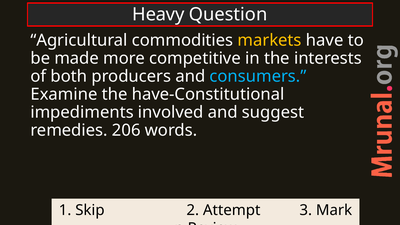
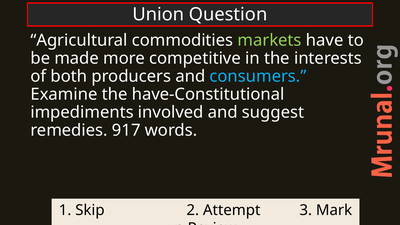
Heavy: Heavy -> Union
markets colour: yellow -> light green
206: 206 -> 917
